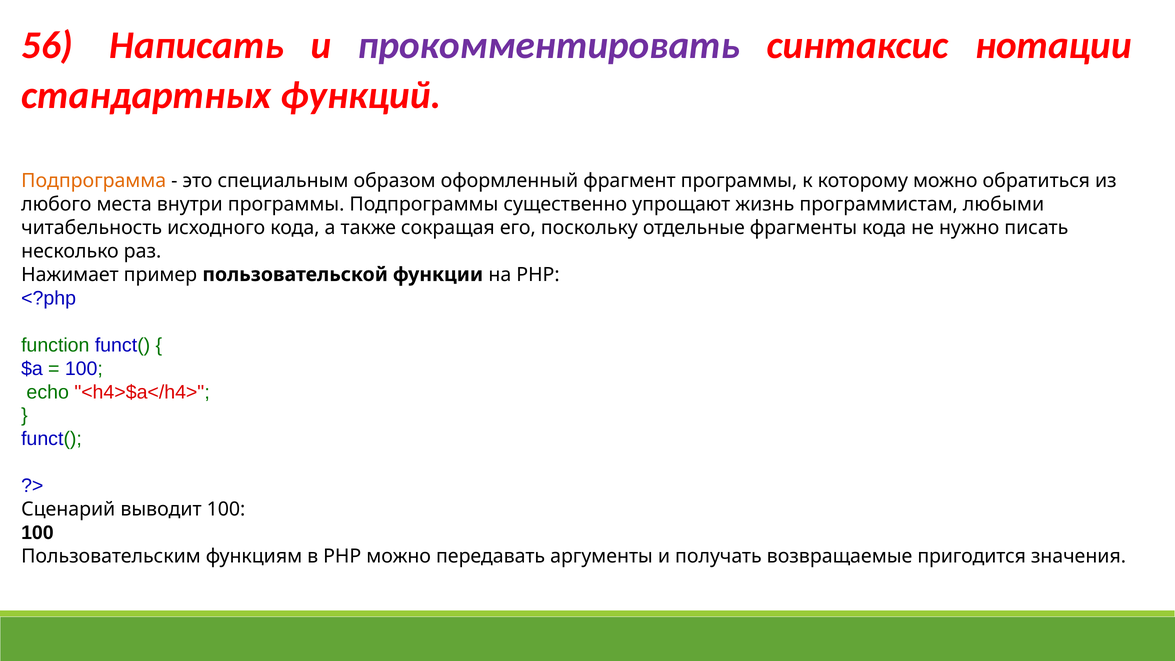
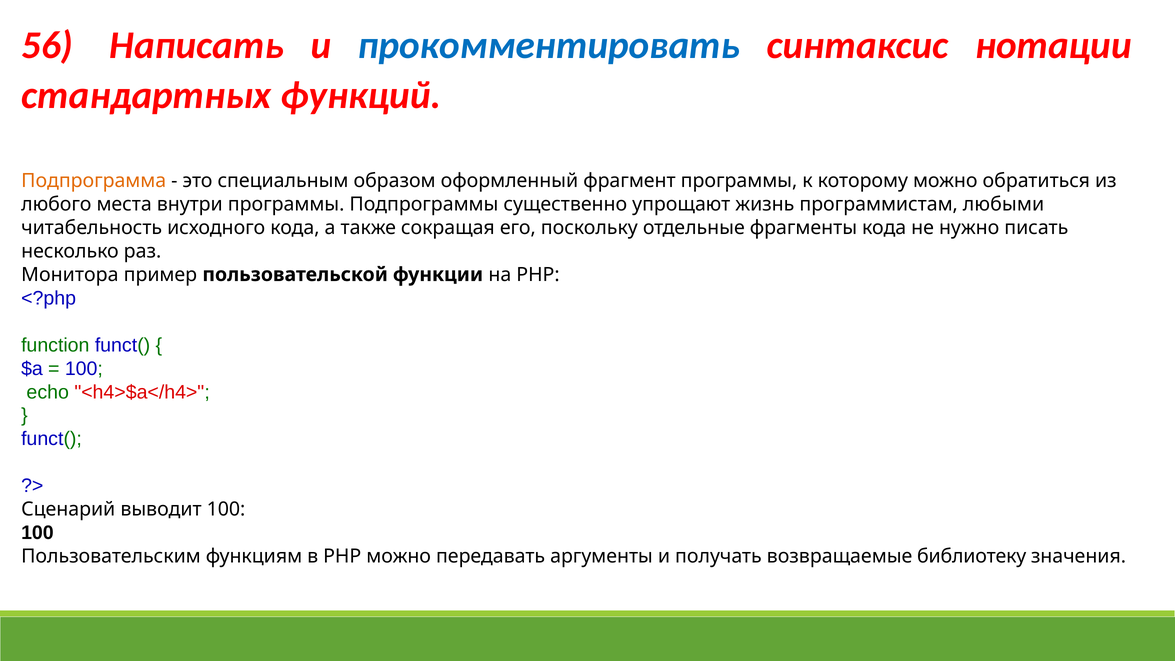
прокомментировать colour: purple -> blue
Нажимает: Нажимает -> Монитора
пригодится: пригодится -> библиотеку
